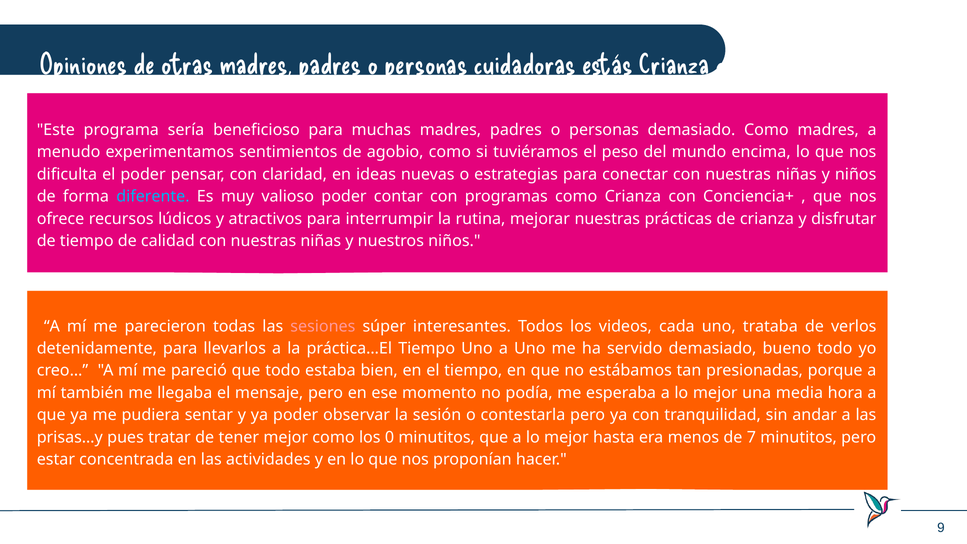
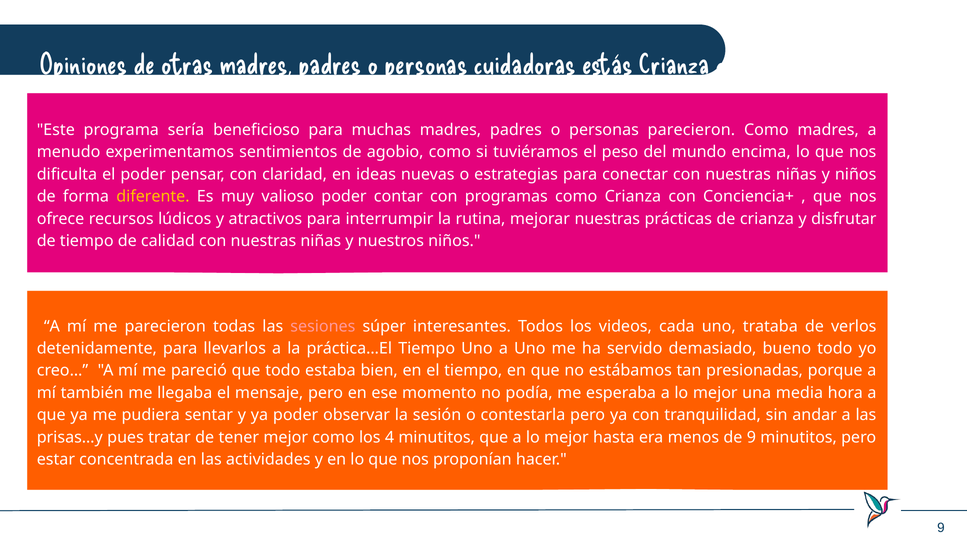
personas demasiado: demasiado -> parecieron
diferente colour: light blue -> yellow
0: 0 -> 4
de 7: 7 -> 9
